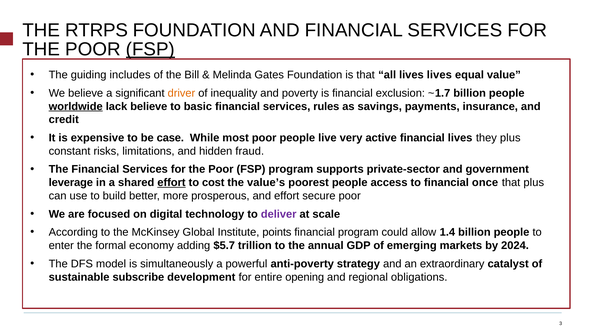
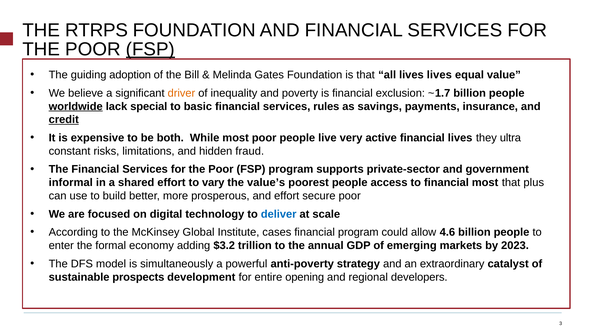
includes: includes -> adoption
lack believe: believe -> special
credit underline: none -> present
case: case -> both
they plus: plus -> ultra
leverage: leverage -> informal
effort at (171, 183) underline: present -> none
cost: cost -> vary
financial once: once -> most
deliver colour: purple -> blue
points: points -> cases
1.4: 1.4 -> 4.6
$5.7: $5.7 -> $3.2
2024: 2024 -> 2023
subscribe: subscribe -> prospects
obligations: obligations -> developers
